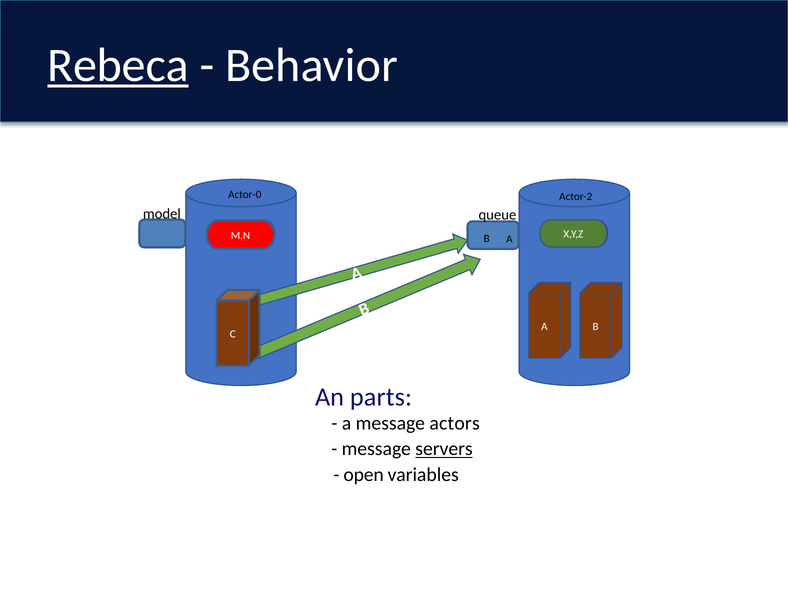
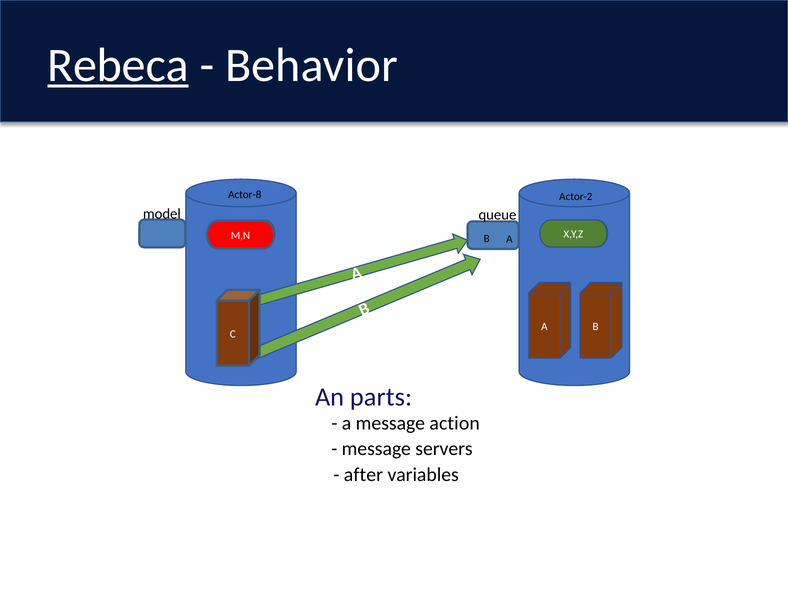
Actor-0: Actor-0 -> Actor-8
actors: actors -> action
servers underline: present -> none
open: open -> after
